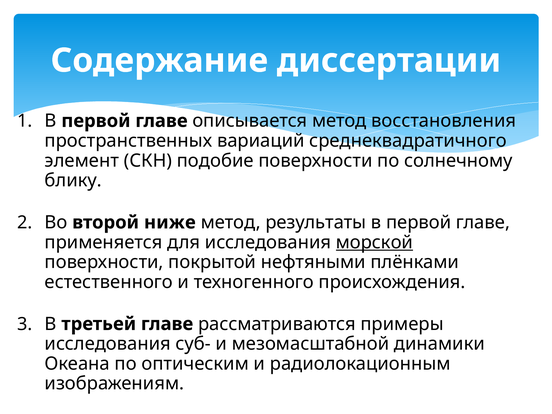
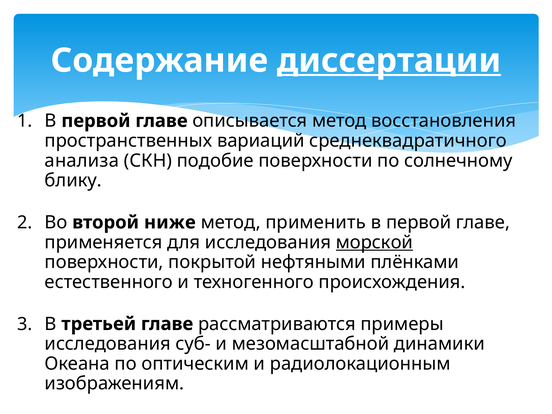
диссертации underline: none -> present
элемент: элемент -> анализа
результаты: результаты -> применить
